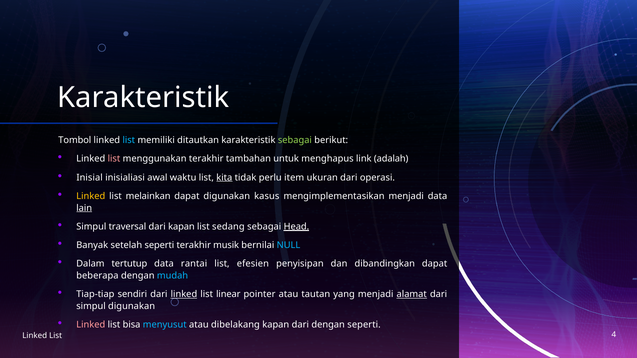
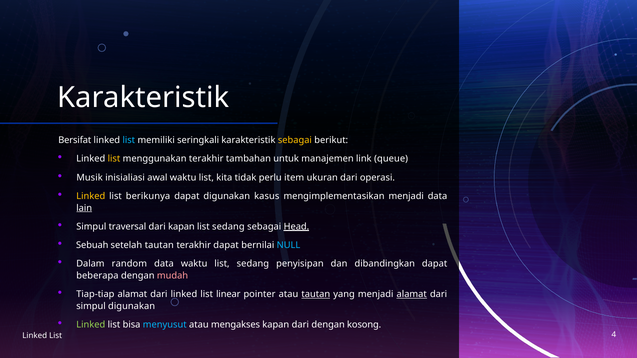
Tombol: Tombol -> Bersifat
ditautkan: ditautkan -> seringkali
sebagai at (295, 141) colour: light green -> yellow
list at (114, 159) colour: pink -> yellow
menghapus: menghapus -> manajemen
adalah: adalah -> queue
Inisial: Inisial -> Musik
kita underline: present -> none
melainkan: melainkan -> berikunya
Banyak: Banyak -> Sebuah
setelah seperti: seperti -> tautan
terakhir musik: musik -> dapat
tertutup: tertutup -> random
data rantai: rantai -> waktu
efesien at (253, 264): efesien -> sedang
mudah colour: light blue -> pink
Tiap-tiap sendiri: sendiri -> alamat
linked at (184, 294) underline: present -> none
tautan at (316, 294) underline: none -> present
Linked at (91, 325) colour: pink -> light green
dibelakang: dibelakang -> mengakses
dengan seperti: seperti -> kosong
